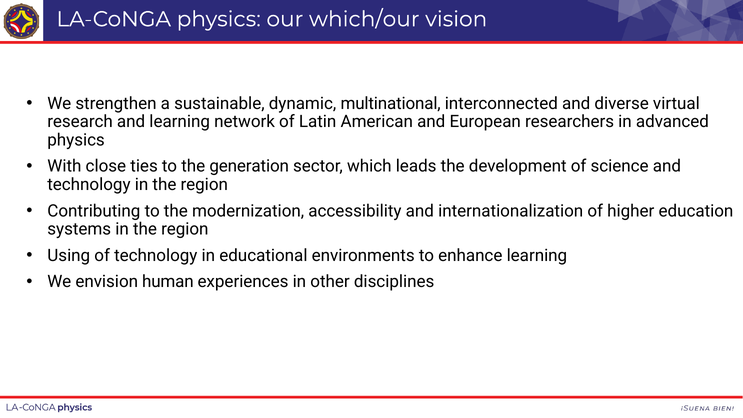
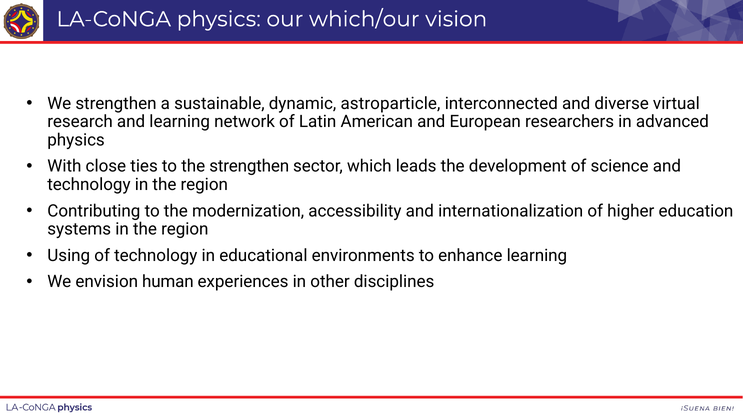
multinational: multinational -> astroparticle
the generation: generation -> strengthen
